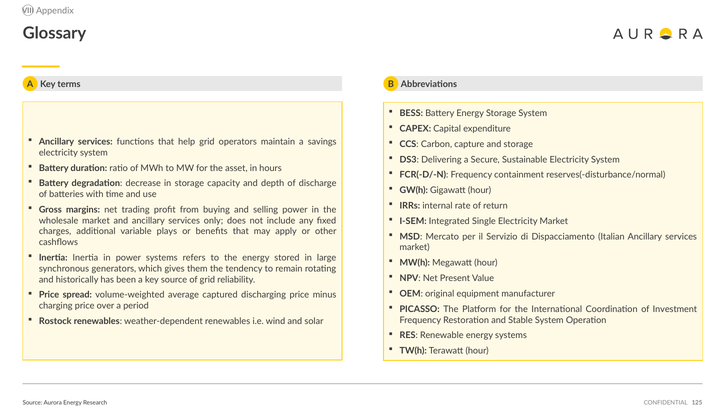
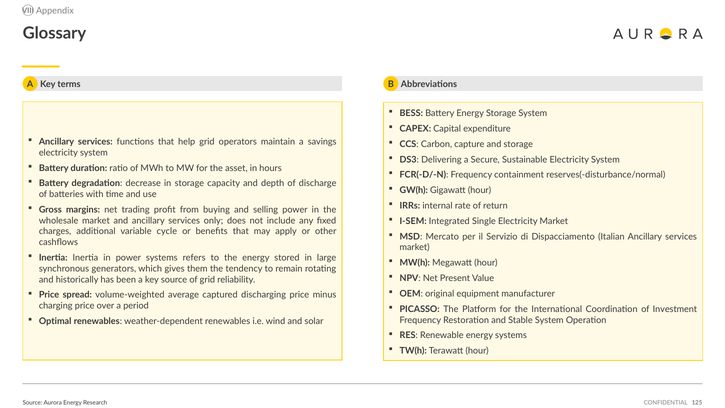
plays: plays -> cycle
Rostock: Rostock -> Optimal
